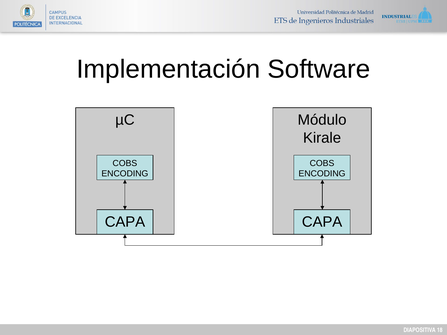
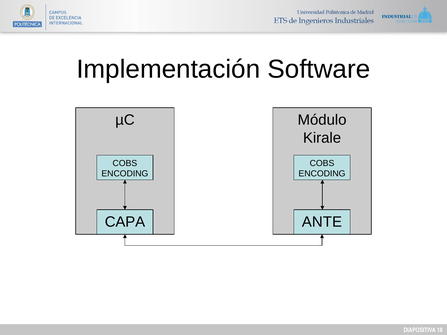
CAPA at (322, 222): CAPA -> ANTE
